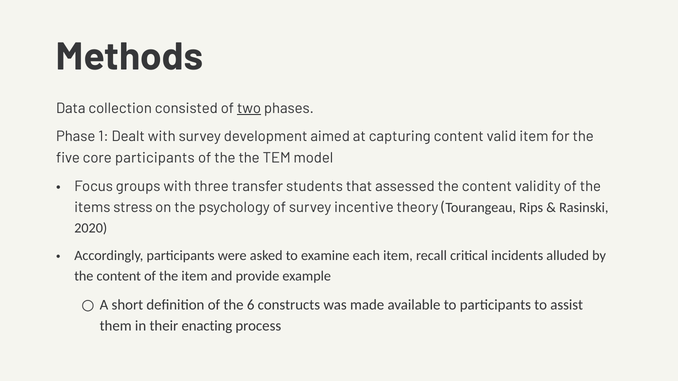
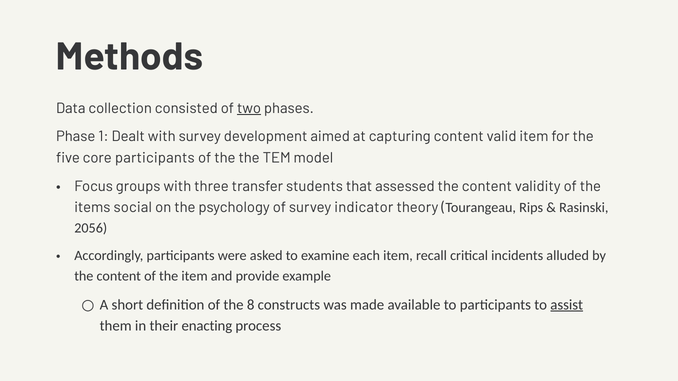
stress: stress -> social
incentive: incentive -> indicator
2020: 2020 -> 2056
6: 6 -> 8
assist underline: none -> present
